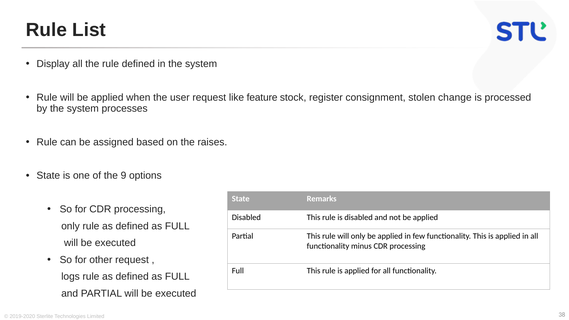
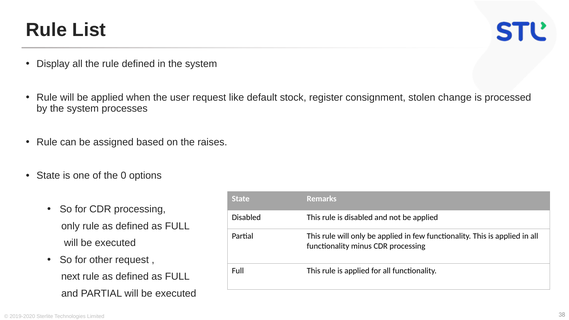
feature: feature -> default
9: 9 -> 0
logs: logs -> next
